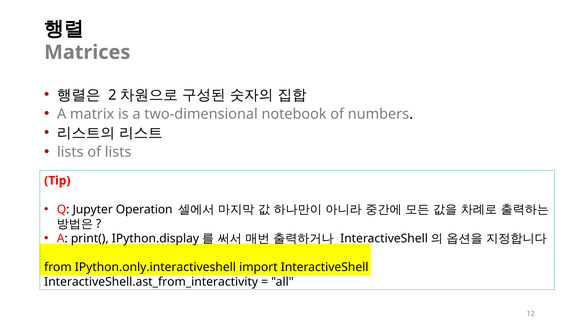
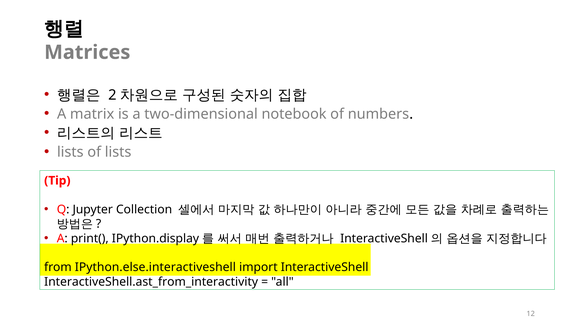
Operation: Operation -> Collection
IPython.only.interactiveshell: IPython.only.interactiveshell -> IPython.else.interactiveshell
